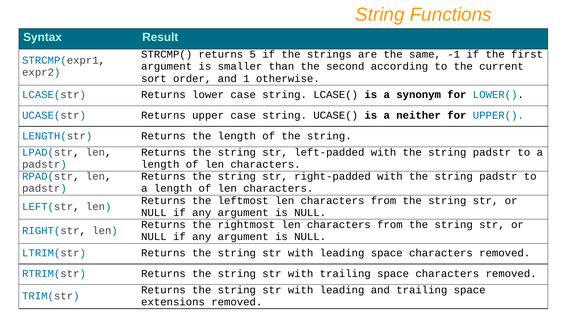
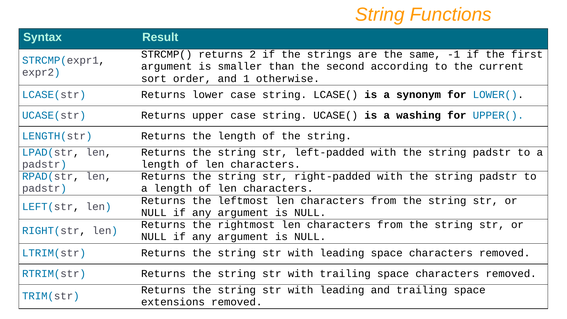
5: 5 -> 2
neither: neither -> washing
